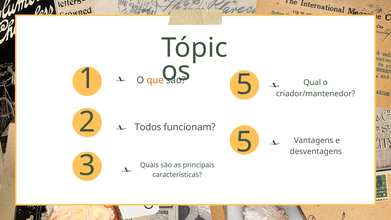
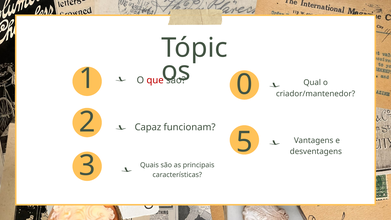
1 5: 5 -> 0
que colour: orange -> red
Todos: Todos -> Capaz
